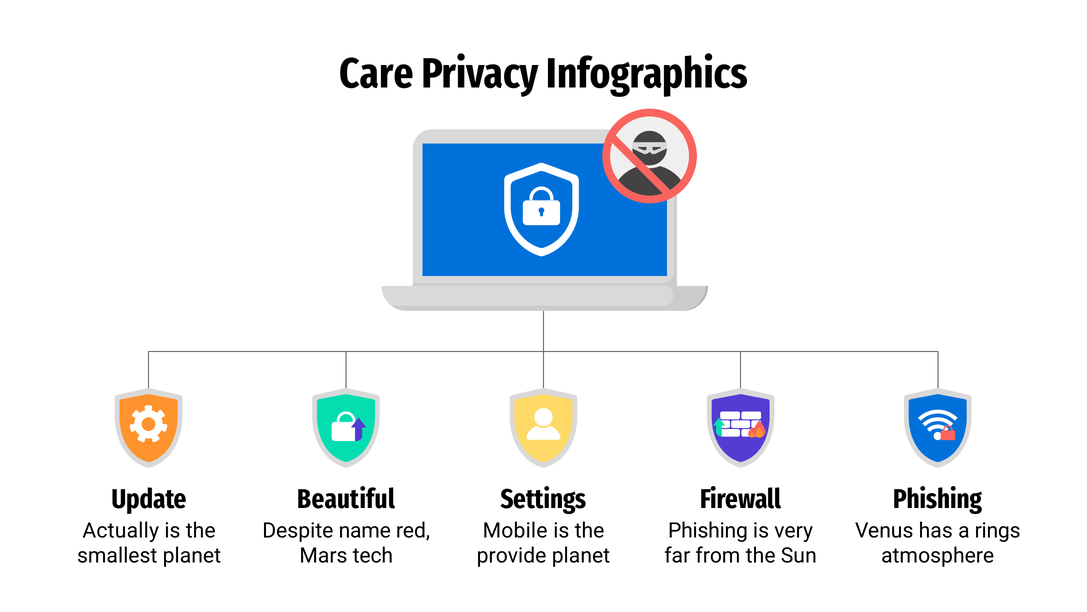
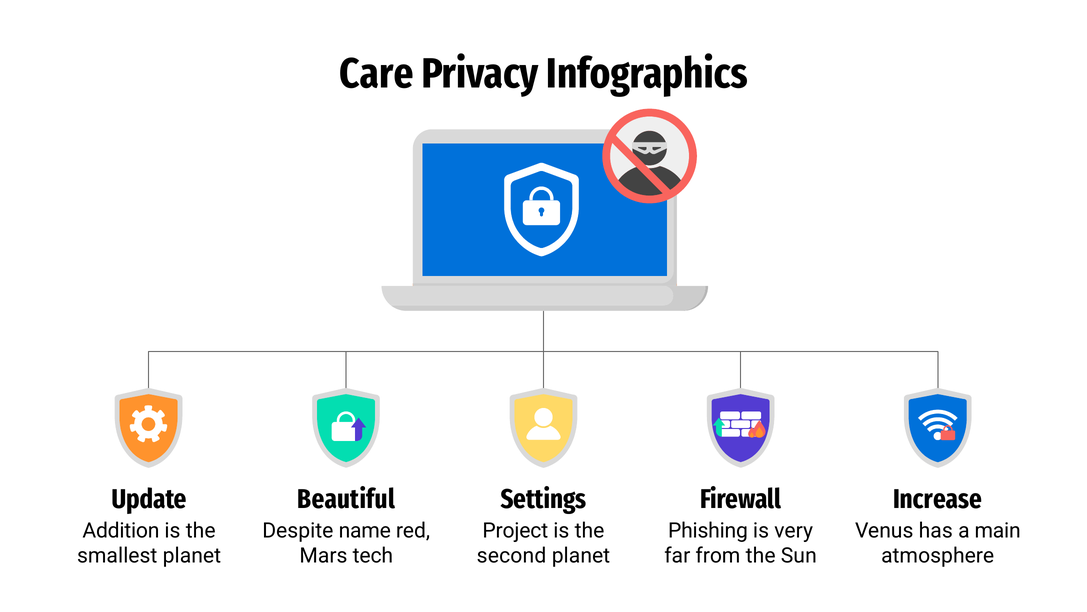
Phishing at (938, 499): Phishing -> Increase
Actually: Actually -> Addition
Mobile: Mobile -> Project
rings: rings -> main
provide: provide -> second
